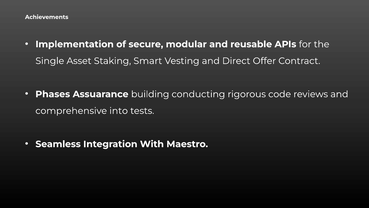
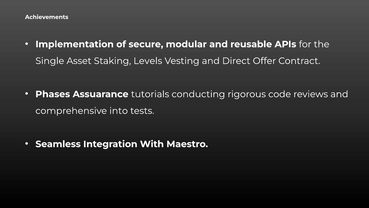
Smart: Smart -> Levels
building: building -> tutorials
